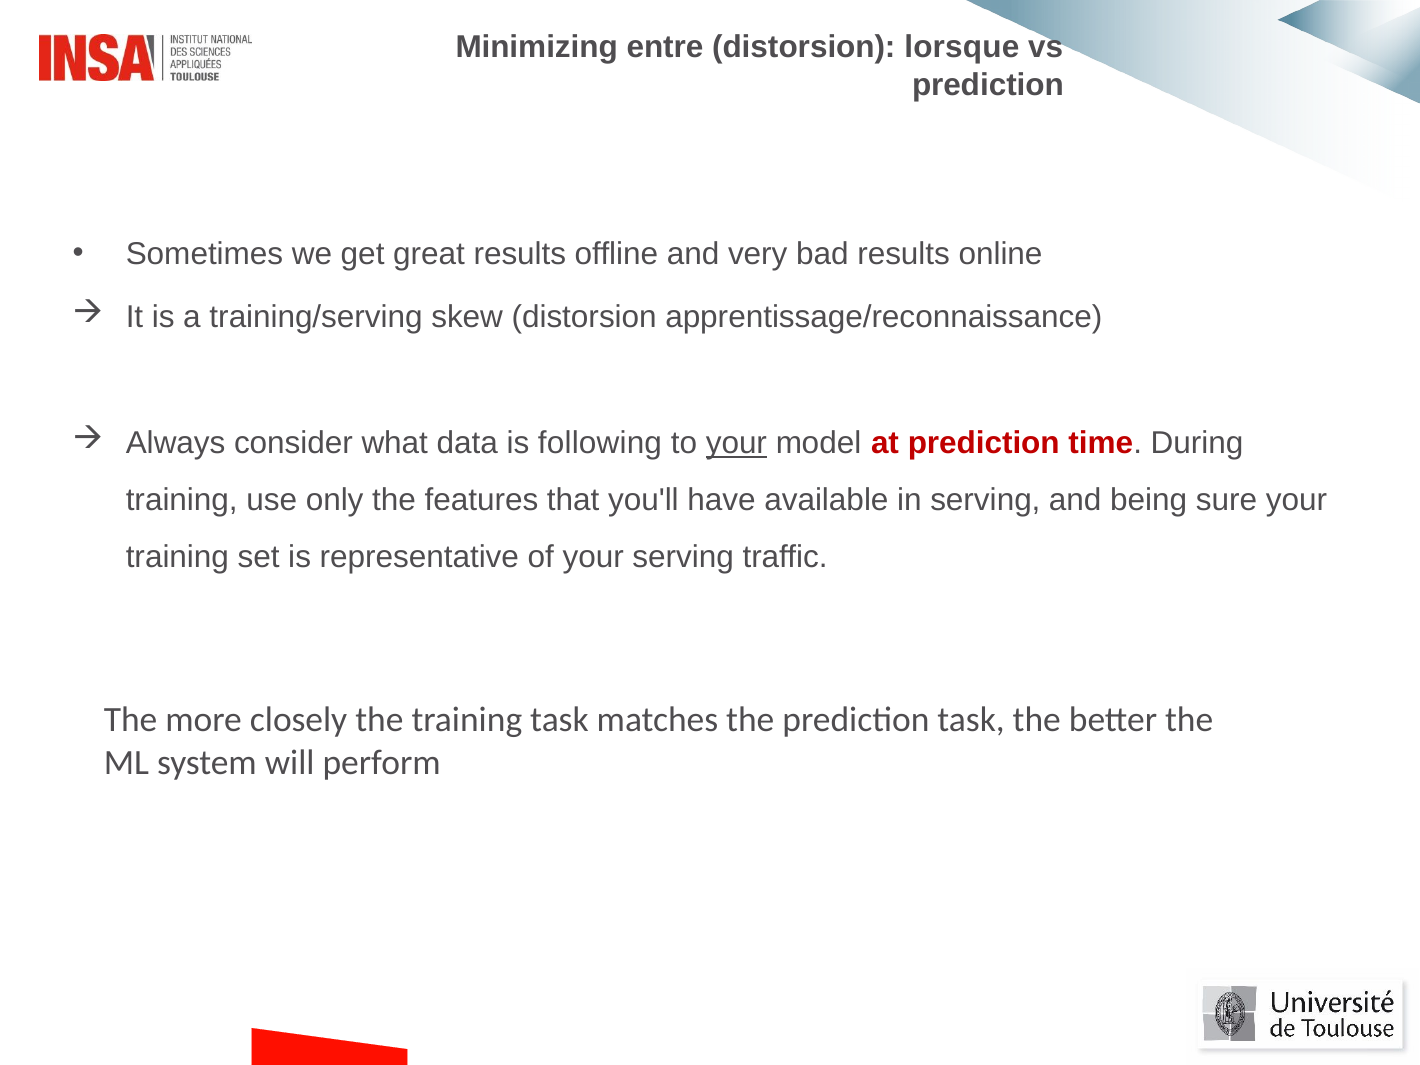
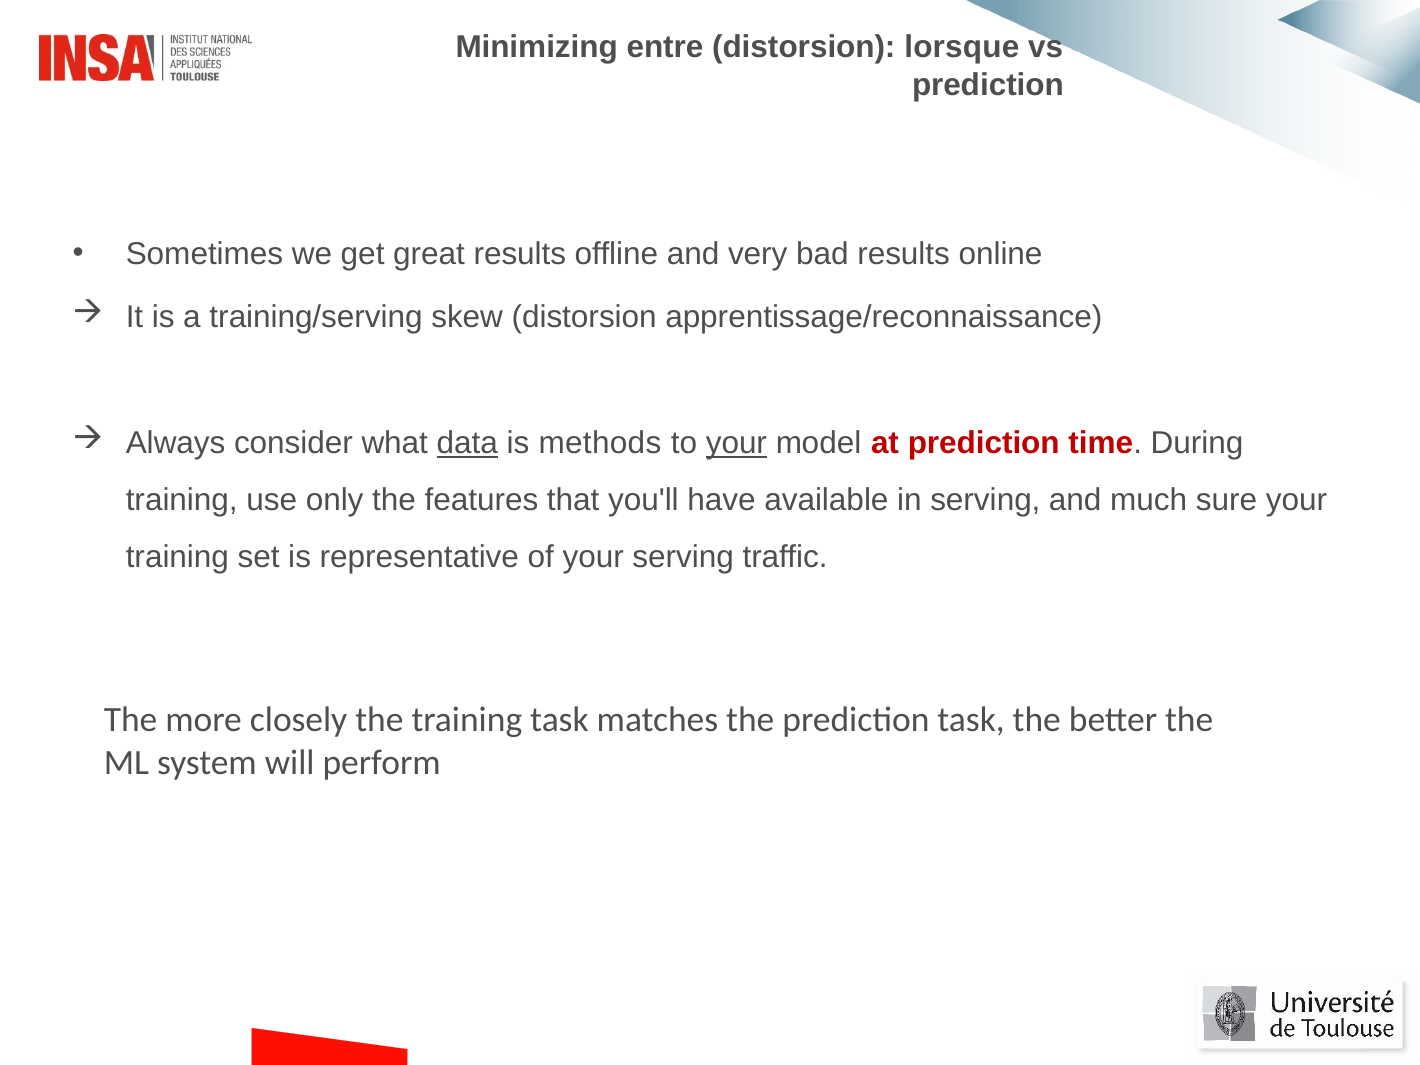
data underline: none -> present
following: following -> methods
being: being -> much
